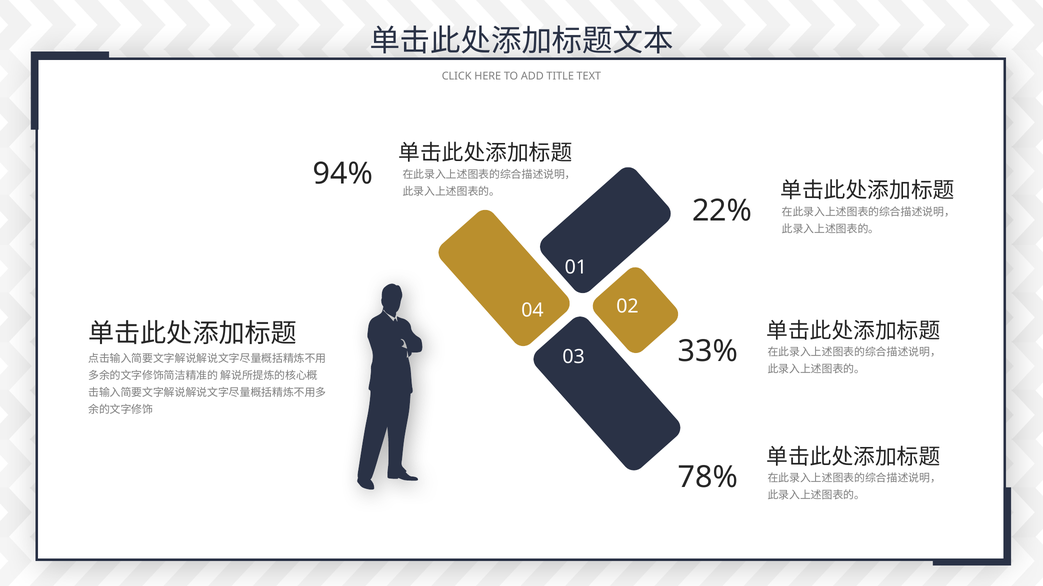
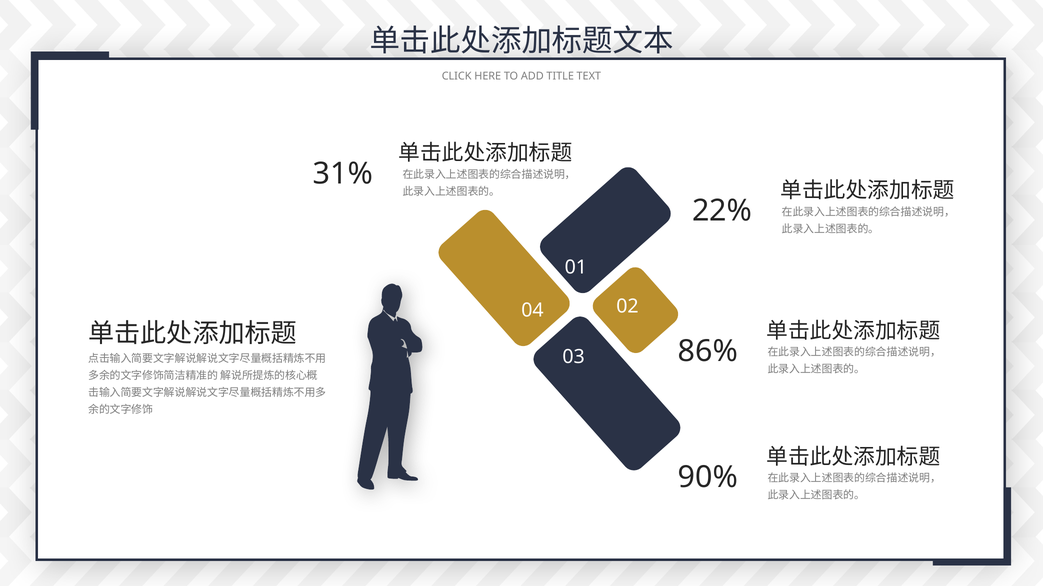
94%: 94% -> 31%
33%: 33% -> 86%
78%: 78% -> 90%
